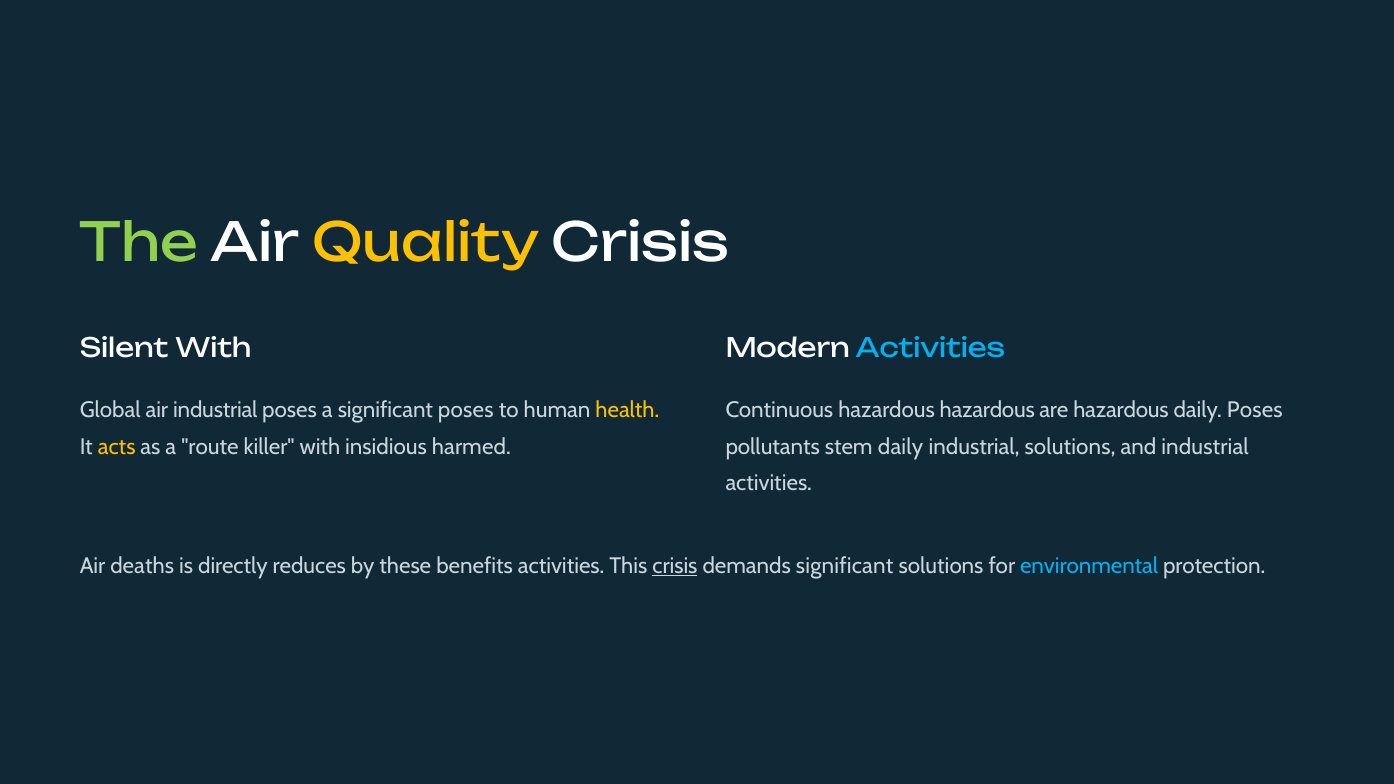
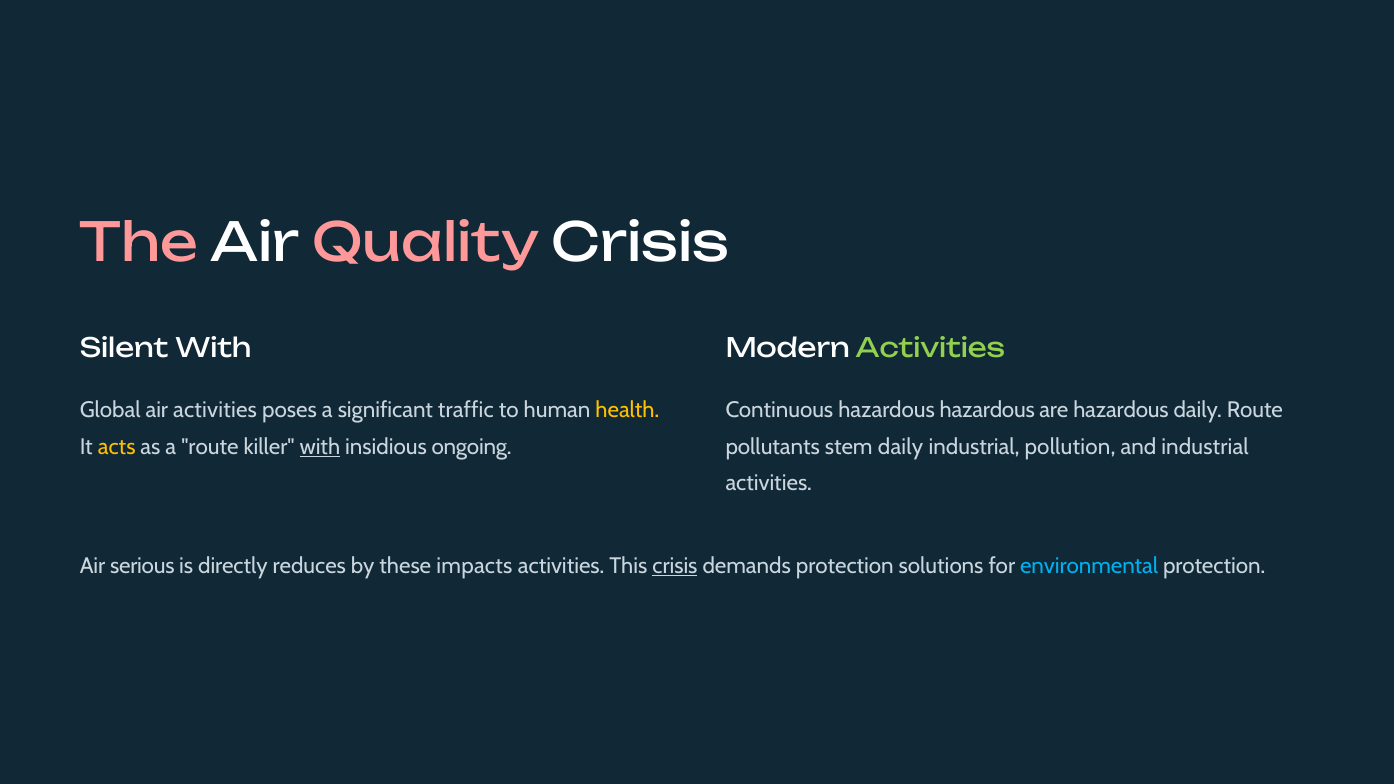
The colour: light green -> pink
Quality colour: yellow -> pink
Activities at (930, 349) colour: light blue -> light green
air industrial: industrial -> activities
significant poses: poses -> traffic
daily Poses: Poses -> Route
with at (320, 447) underline: none -> present
harmed: harmed -> ongoing
industrial solutions: solutions -> pollution
deaths: deaths -> serious
benefits: benefits -> impacts
demands significant: significant -> protection
